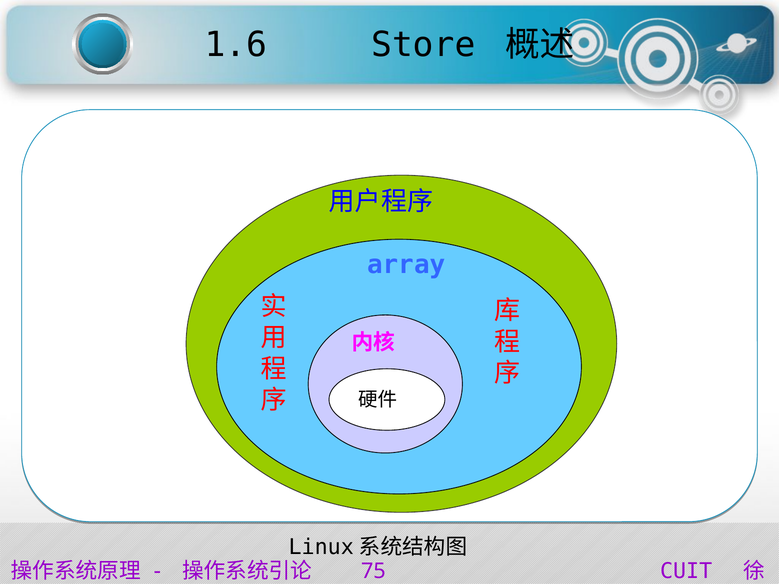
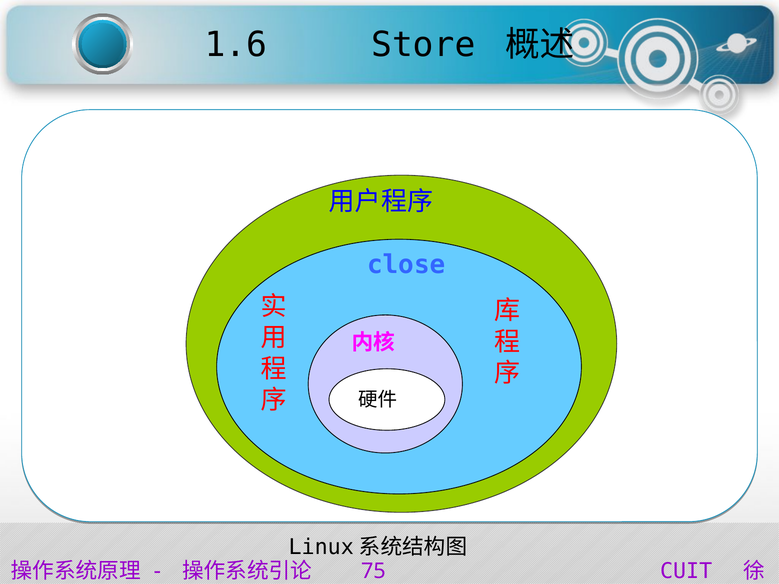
array: array -> close
